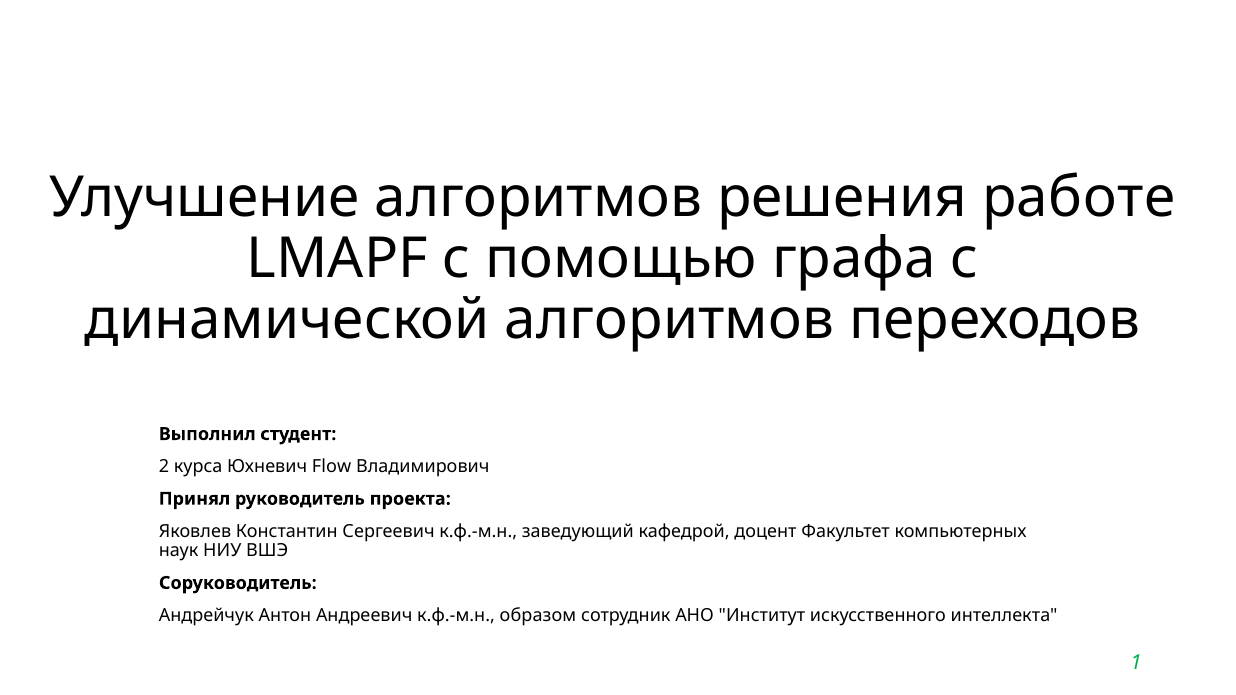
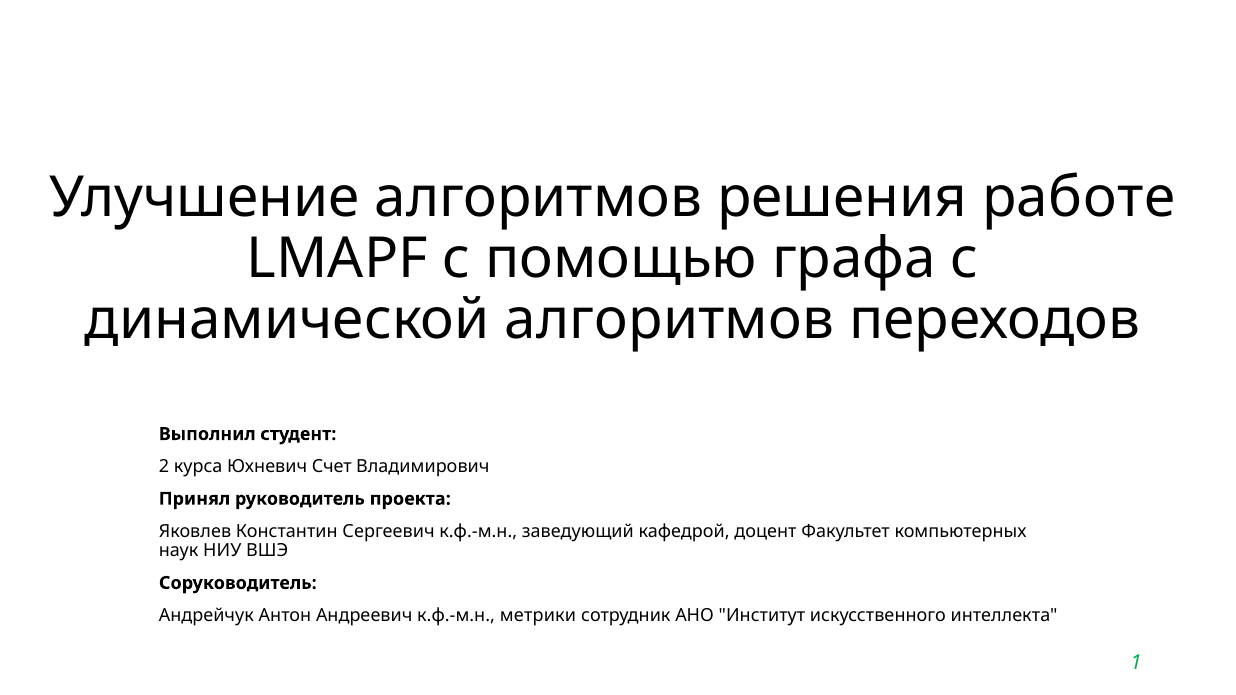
Flow: Flow -> Счет
образом: образом -> метрики
